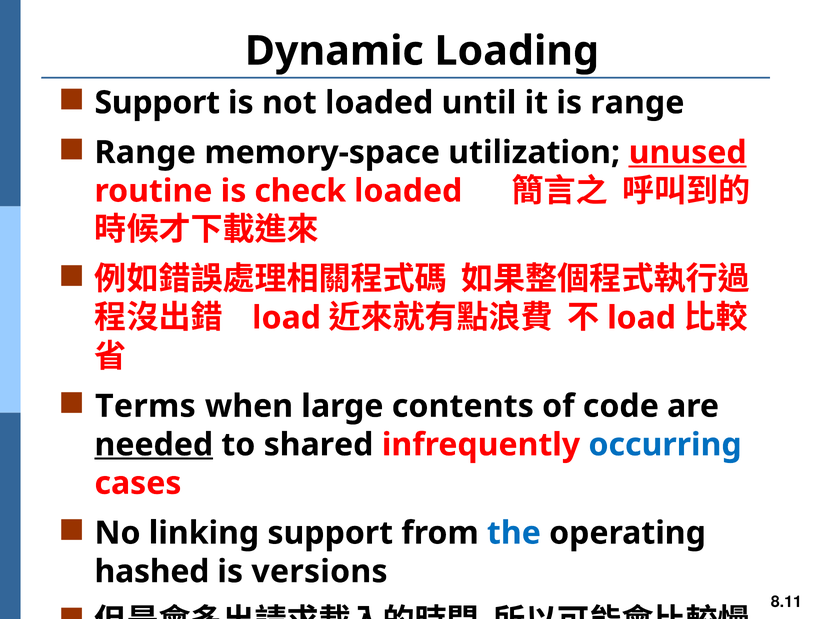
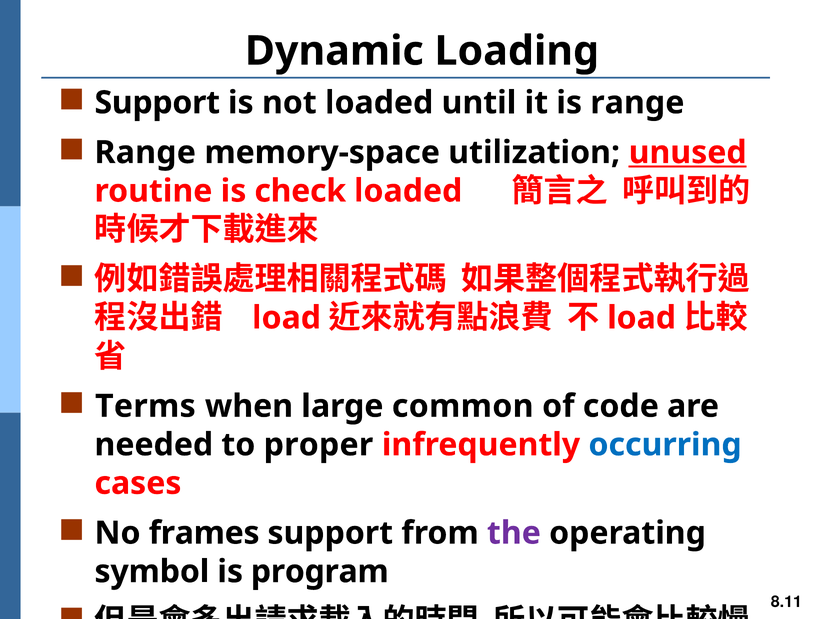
contents: contents -> common
needed underline: present -> none
shared: shared -> proper
linking: linking -> frames
the colour: blue -> purple
hashed: hashed -> symbol
versions: versions -> program
